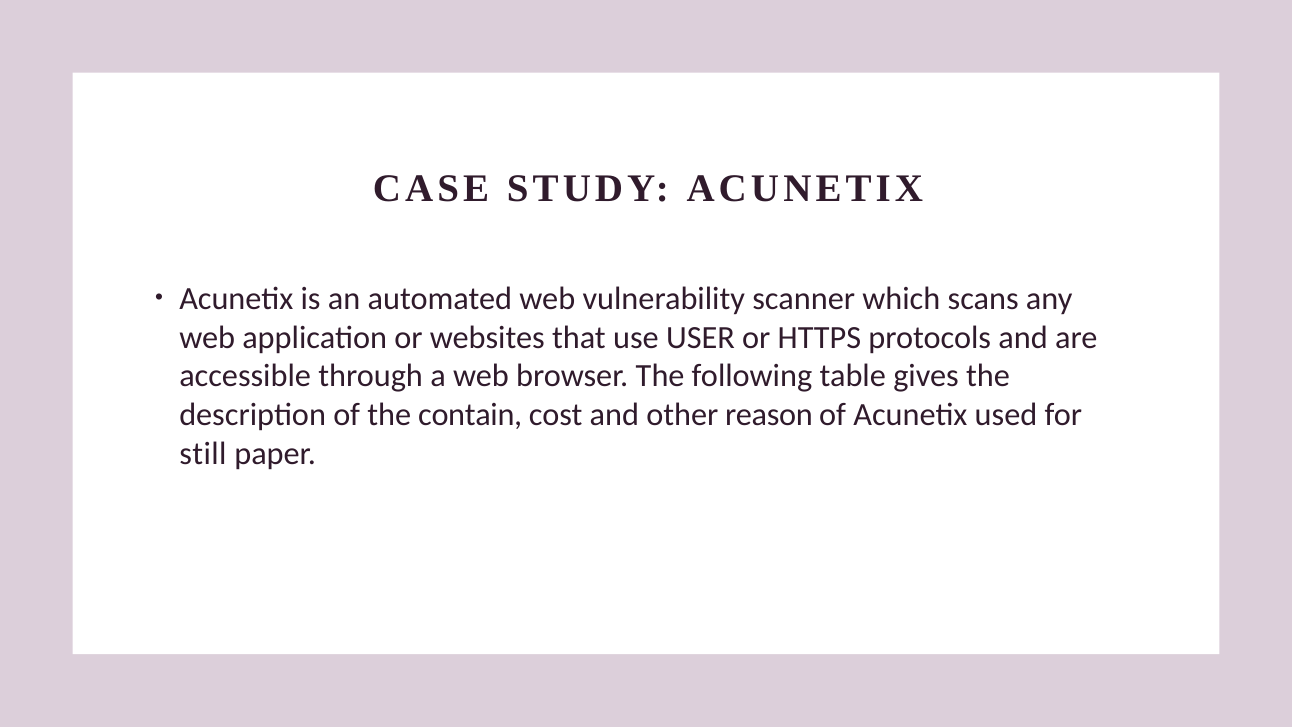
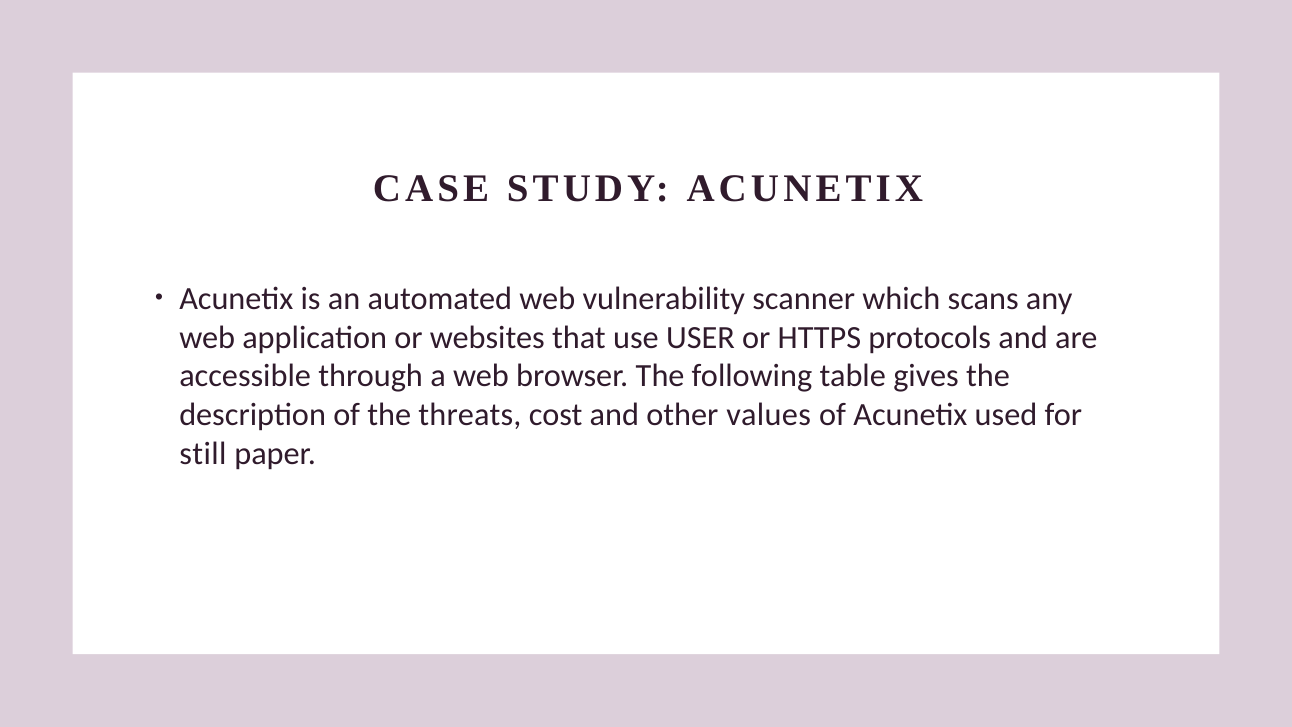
contain: contain -> threats
reason: reason -> values
